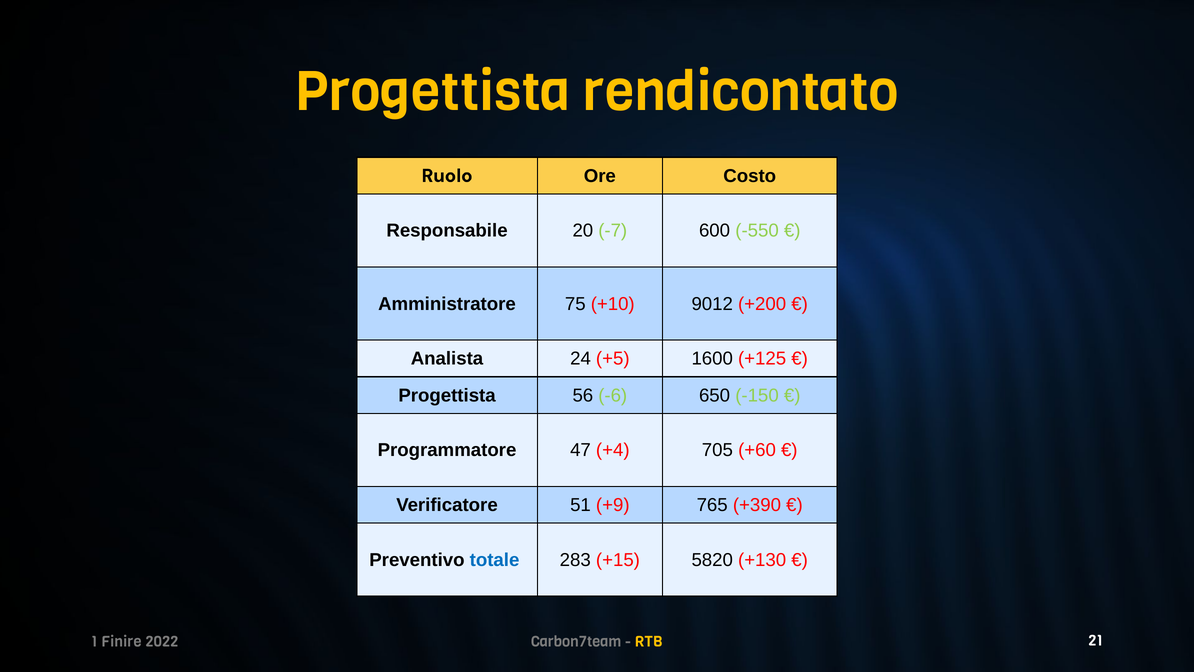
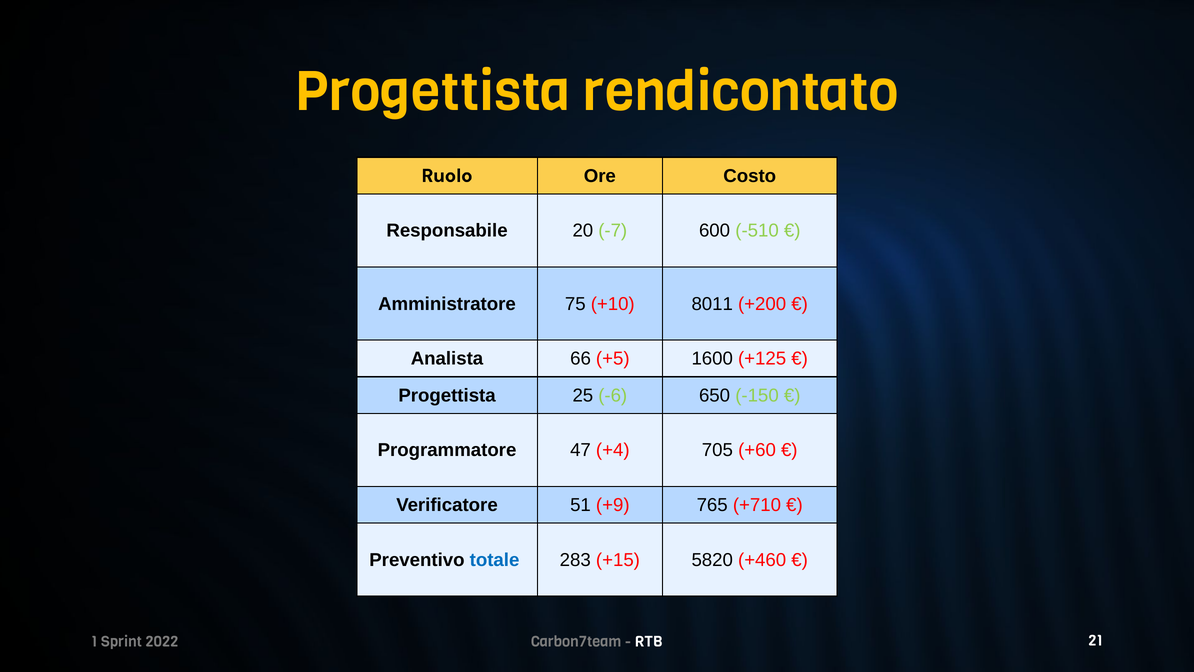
-550: -550 -> -510
9012: 9012 -> 8011
24: 24 -> 66
56: 56 -> 25
+390: +390 -> +710
+130: +130 -> +460
Finire: Finire -> Sprint
RTB colour: yellow -> white
